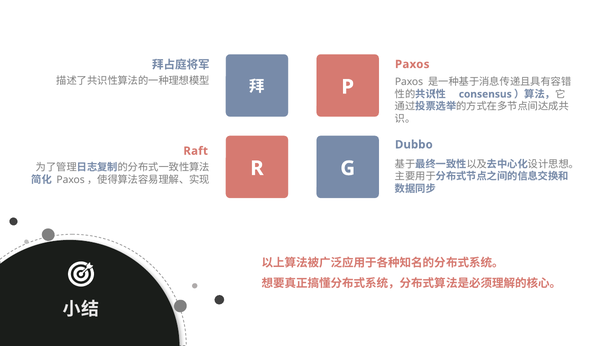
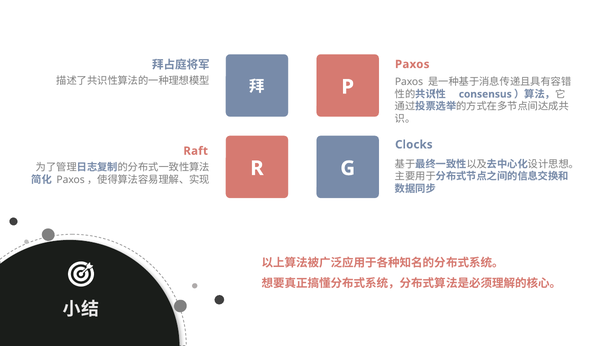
Dubbo: Dubbo -> Clocks
